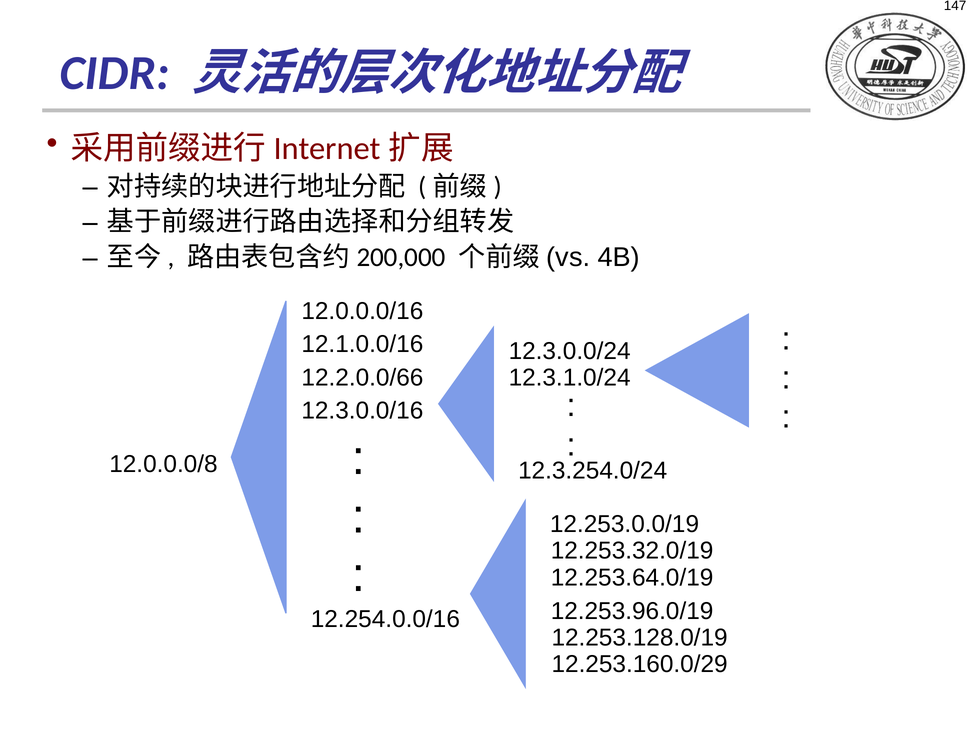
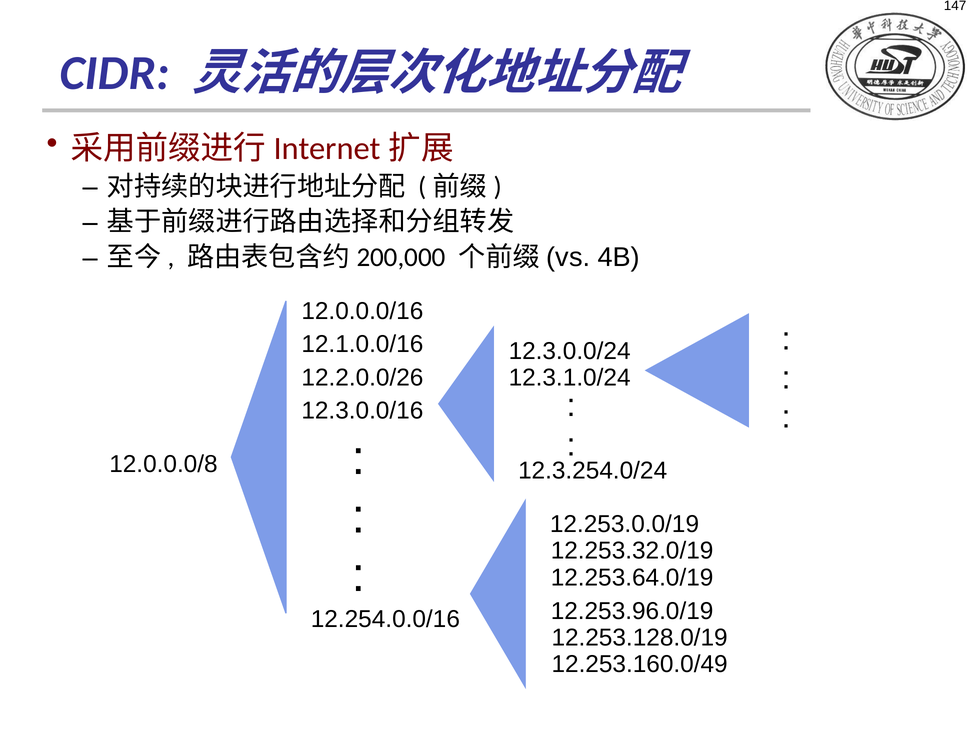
12.2.0.0/66: 12.2.0.0/66 -> 12.2.0.0/26
12.253.160.0/29: 12.253.160.0/29 -> 12.253.160.0/49
